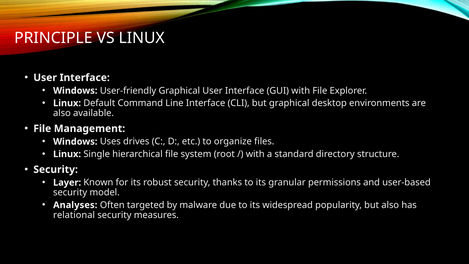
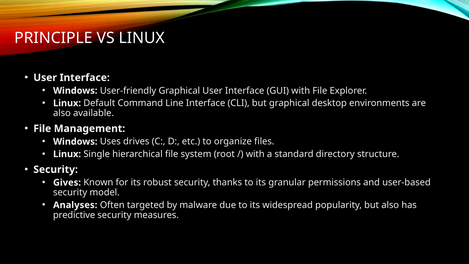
Layer: Layer -> Gives
relational: relational -> predictive
